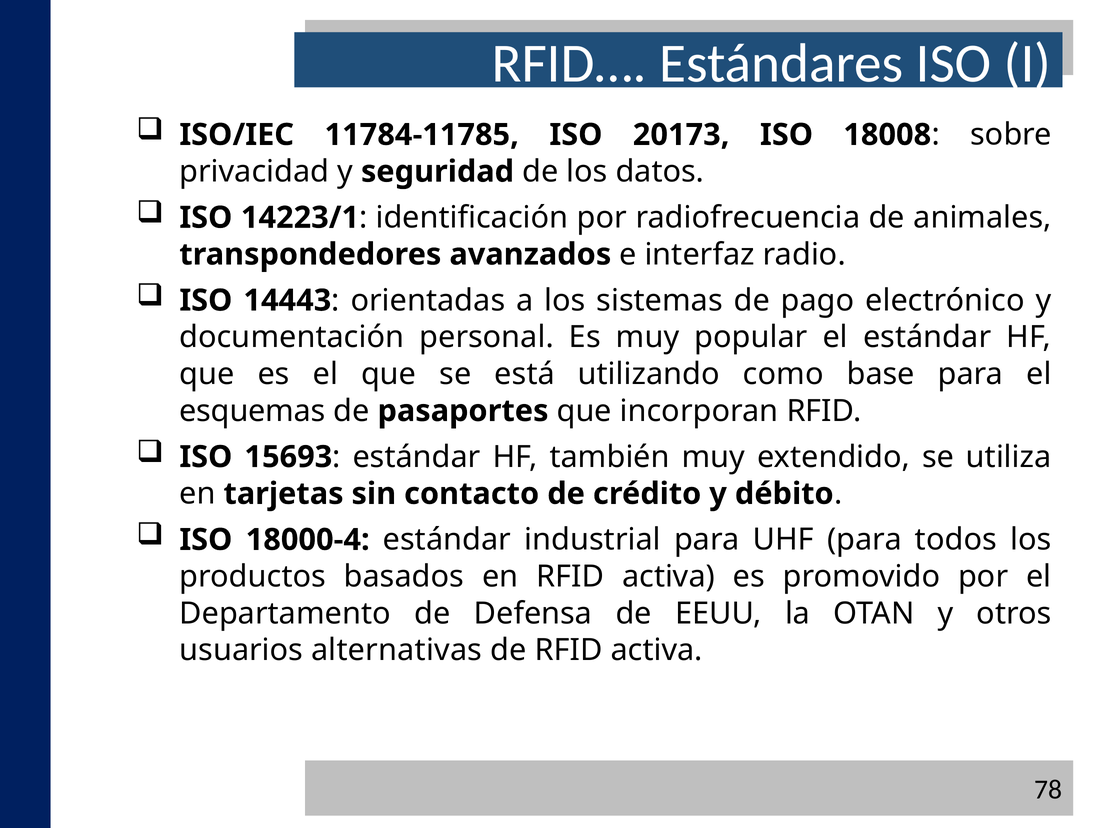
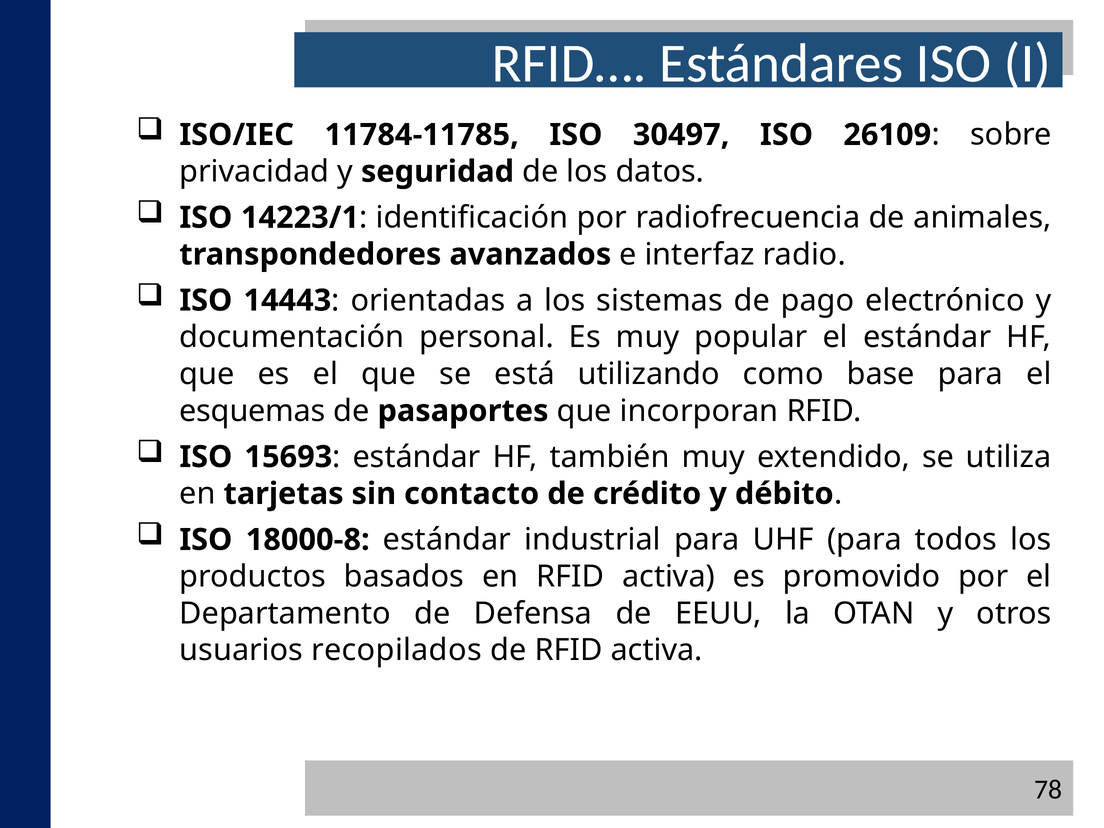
20173: 20173 -> 30497
18008: 18008 -> 26109
18000-4: 18000-4 -> 18000-8
alternativas: alternativas -> recopilados
